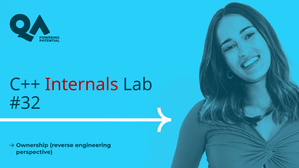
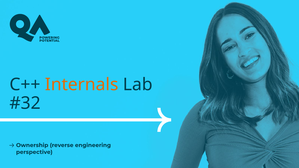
Internals colour: red -> orange
